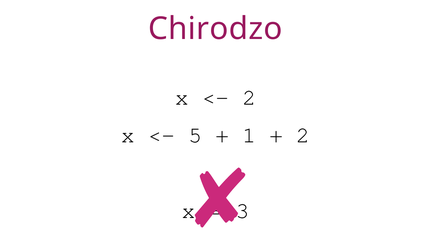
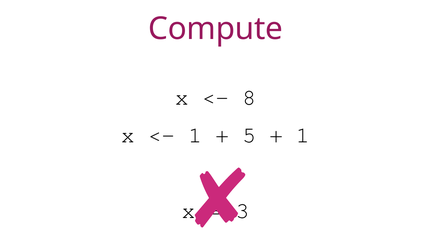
Chirodzo: Chirodzo -> Compute
2 at (249, 97): 2 -> 8
5 at (195, 135): 5 -> 1
1: 1 -> 5
2 at (303, 135): 2 -> 1
